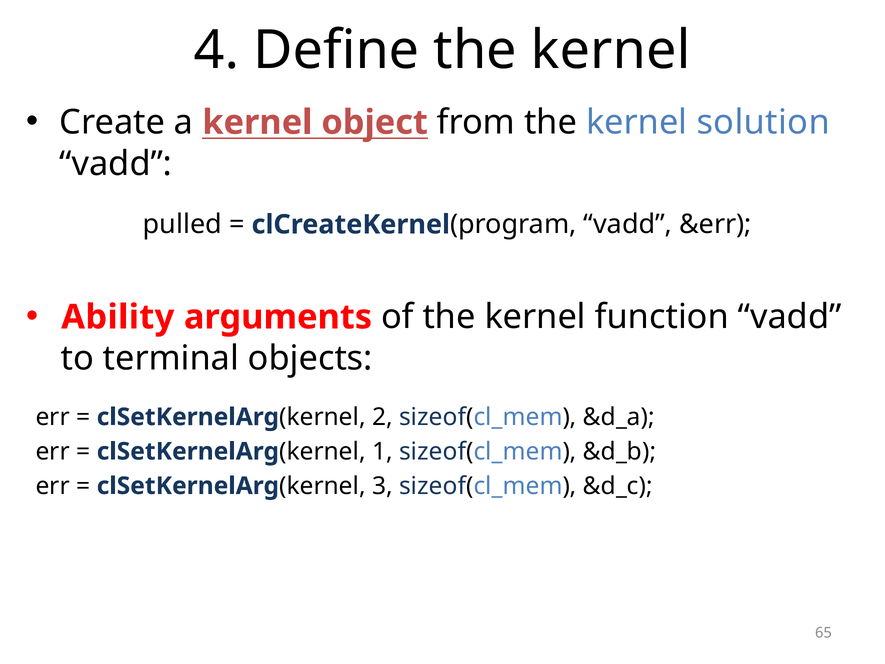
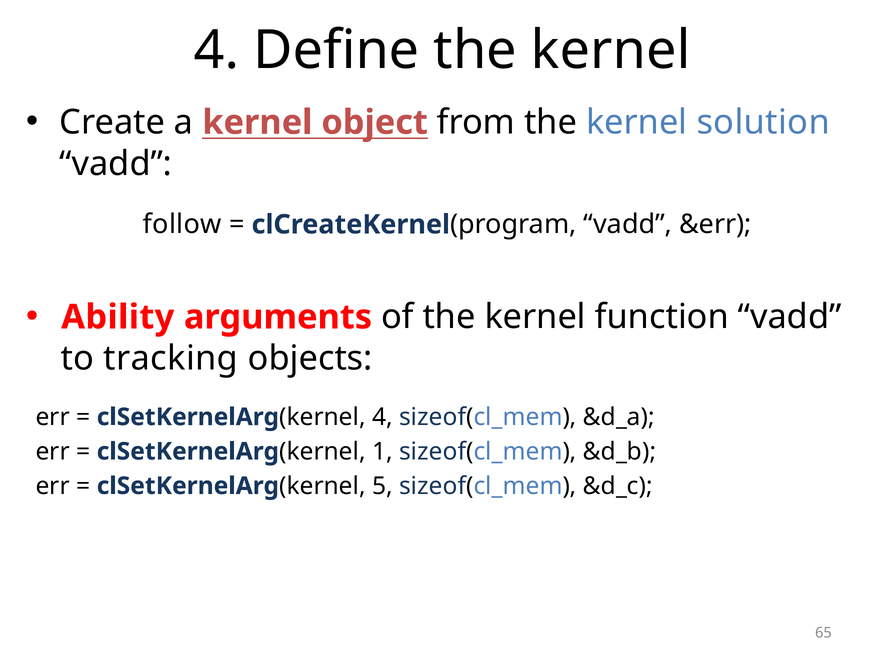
pulled: pulled -> follow
terminal: terminal -> tracking
kernel 2: 2 -> 4
3: 3 -> 5
